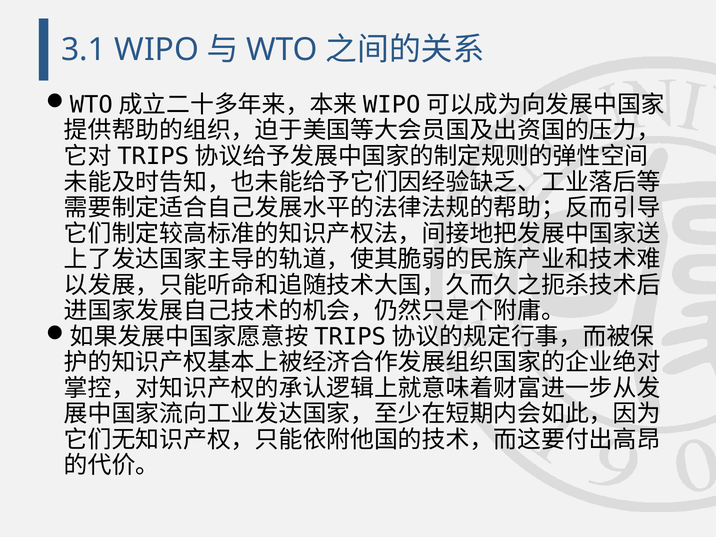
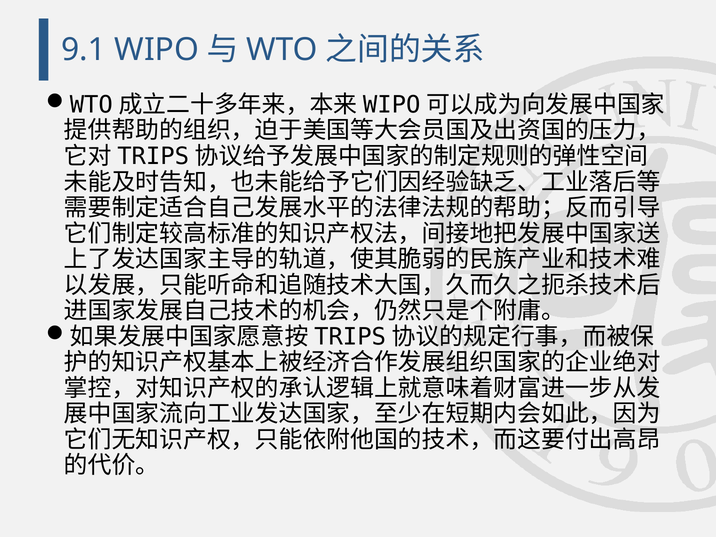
3.1: 3.1 -> 9.1
